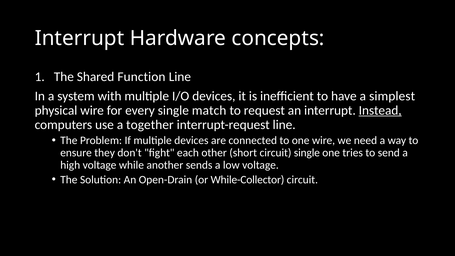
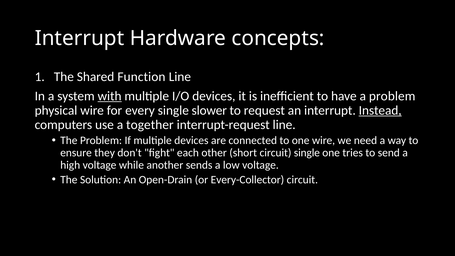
with underline: none -> present
a simplest: simplest -> problem
match: match -> slower
While-Collector: While-Collector -> Every-Collector
